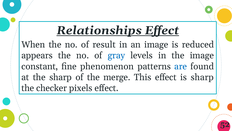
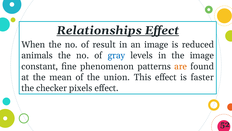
appears: appears -> animals
are colour: blue -> orange
the sharp: sharp -> mean
merge: merge -> union
is sharp: sharp -> faster
